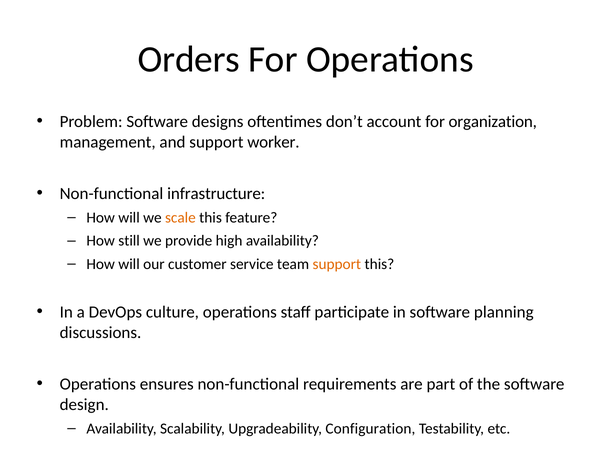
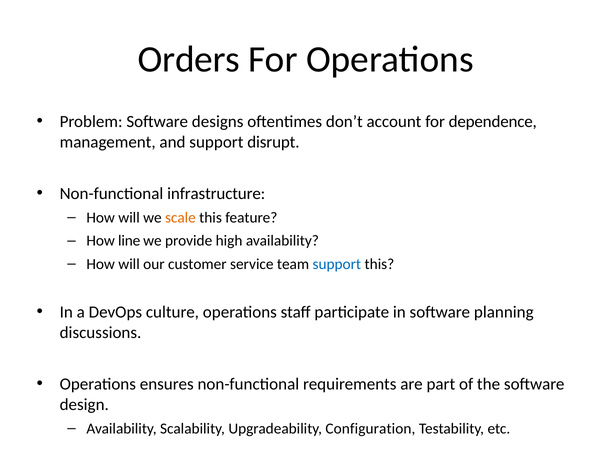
organization: organization -> dependence
worker: worker -> disrupt
still: still -> line
support at (337, 264) colour: orange -> blue
